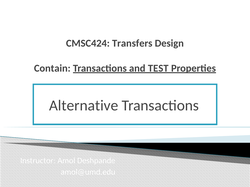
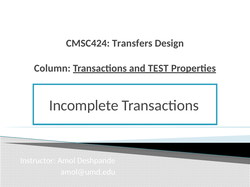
Contain: Contain -> Column
Alternative: Alternative -> Incomplete
